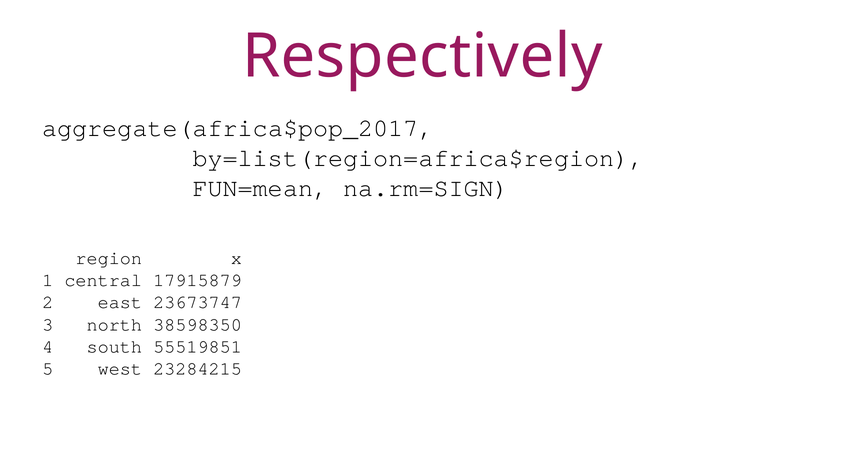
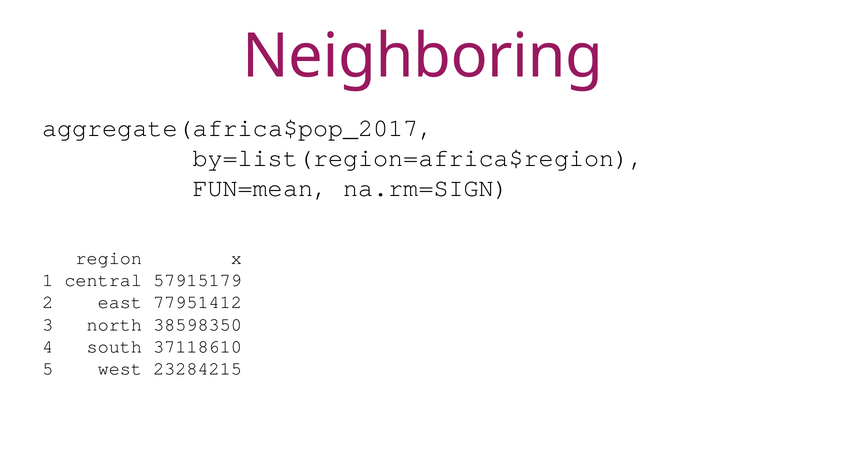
Respectively: Respectively -> Neighboring
17915879: 17915879 -> 57915179
23673747: 23673747 -> 77951412
55519851: 55519851 -> 37118610
